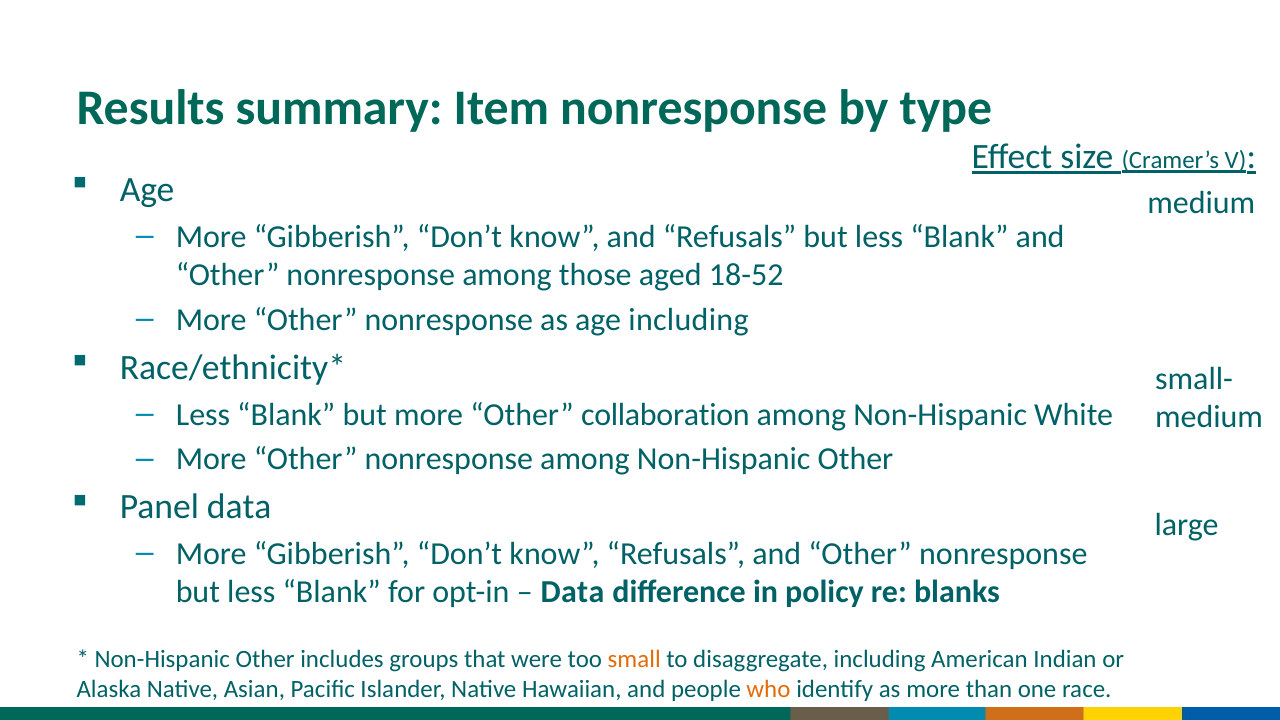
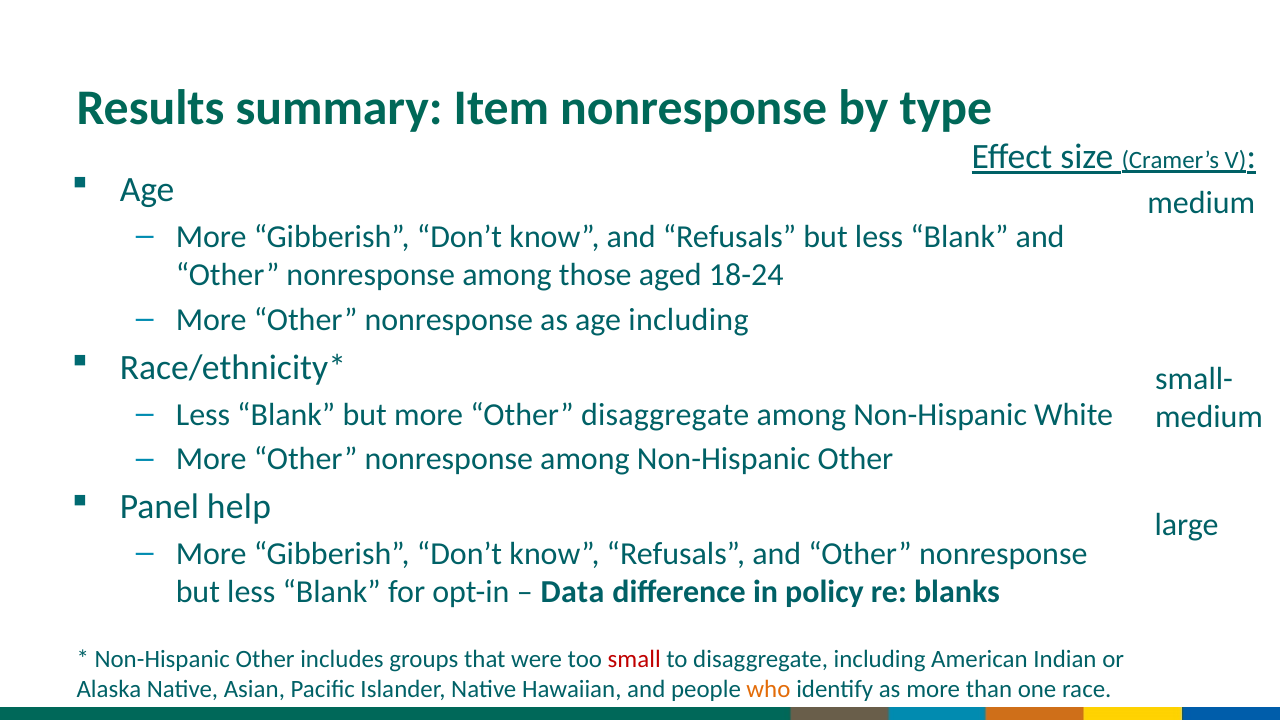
18-52: 18-52 -> 18-24
Other collaboration: collaboration -> disaggregate
Panel data: data -> help
small colour: orange -> red
